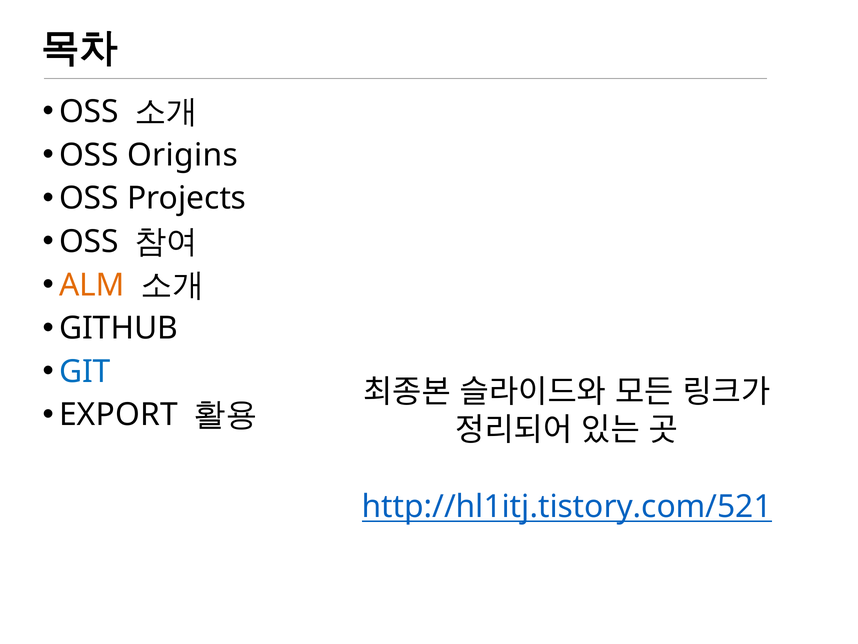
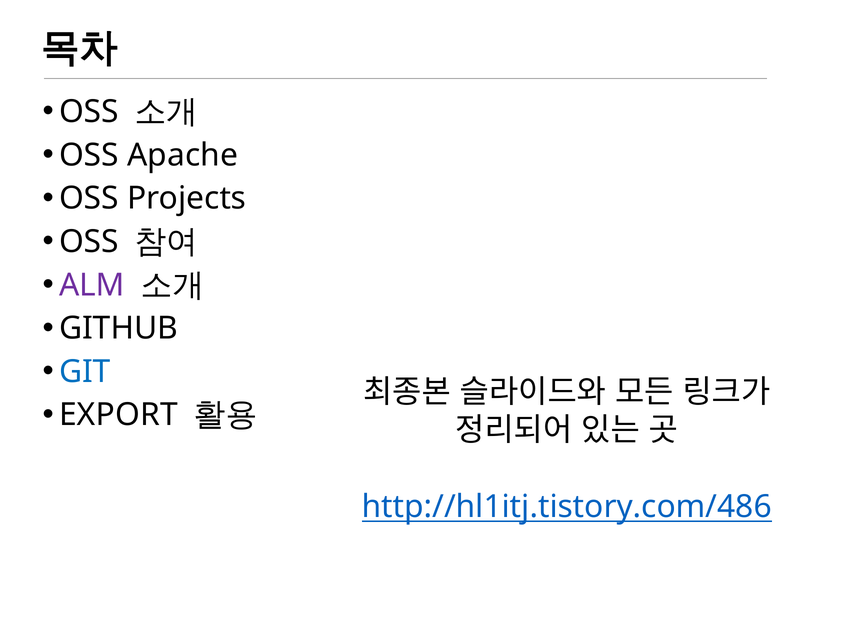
Origins: Origins -> Apache
ALM colour: orange -> purple
http://hl1itj.tistory.com/521: http://hl1itj.tistory.com/521 -> http://hl1itj.tistory.com/486
